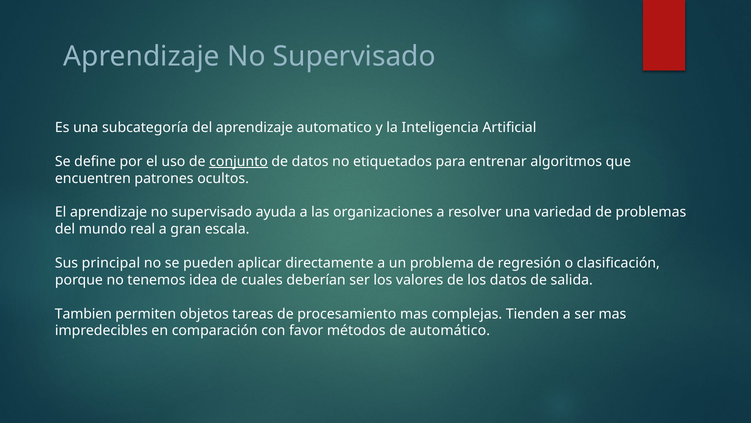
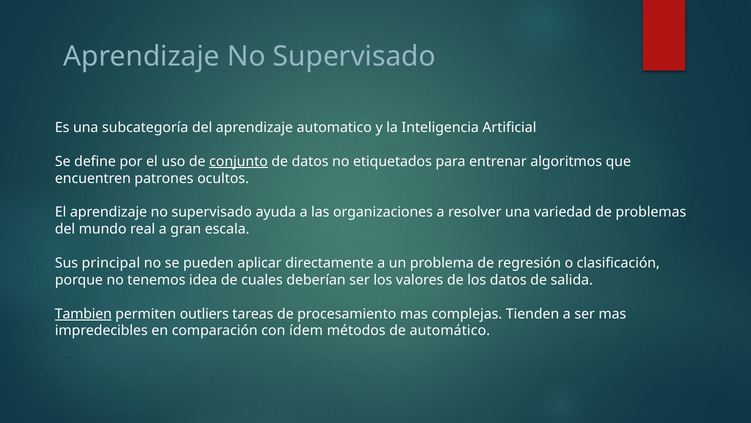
Tambien underline: none -> present
objetos: objetos -> outliers
favor: favor -> ídem
